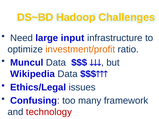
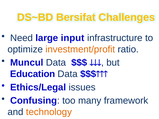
Hadoop: Hadoop -> Bersifat
Wikipedia: Wikipedia -> Education
technology colour: red -> orange
